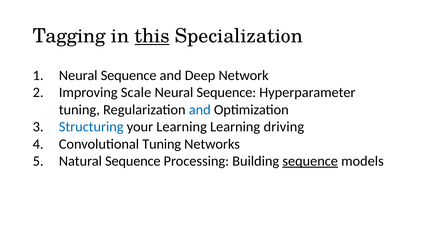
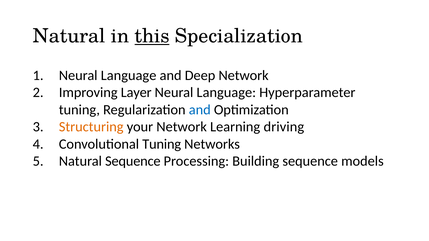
Tagging at (69, 36): Tagging -> Natural
Sequence at (129, 75): Sequence -> Language
Scale: Scale -> Layer
Sequence at (226, 93): Sequence -> Language
Structuring colour: blue -> orange
your Learning: Learning -> Network
sequence at (310, 161) underline: present -> none
